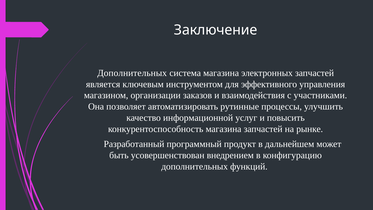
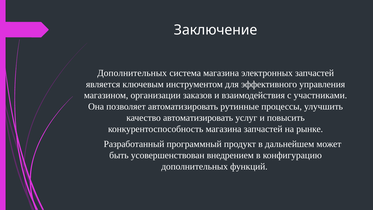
качество информационной: информационной -> автоматизировать
